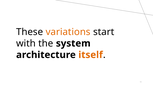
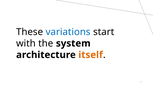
variations colour: orange -> blue
